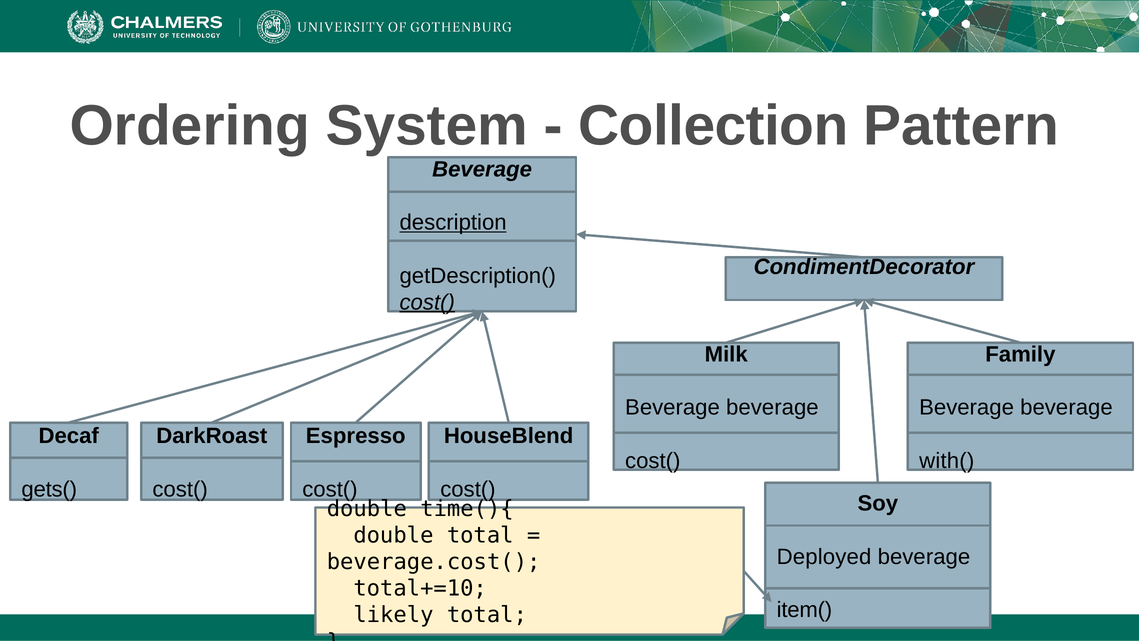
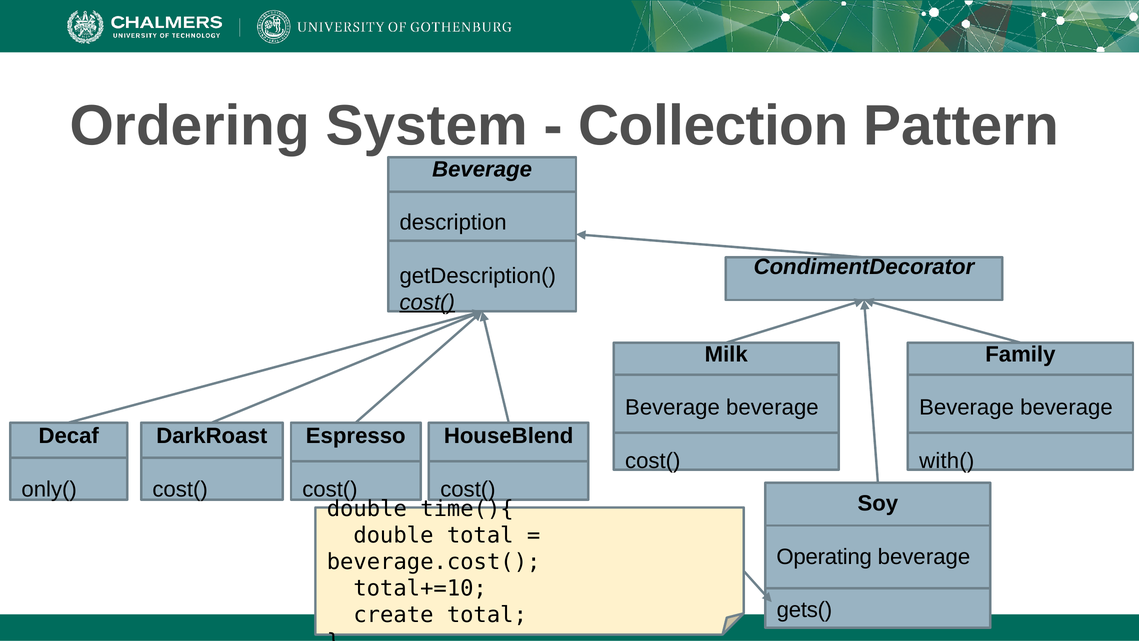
description underline: present -> none
gets(: gets( -> only(
Deployed: Deployed -> Operating
item(: item( -> gets(
likely: likely -> create
